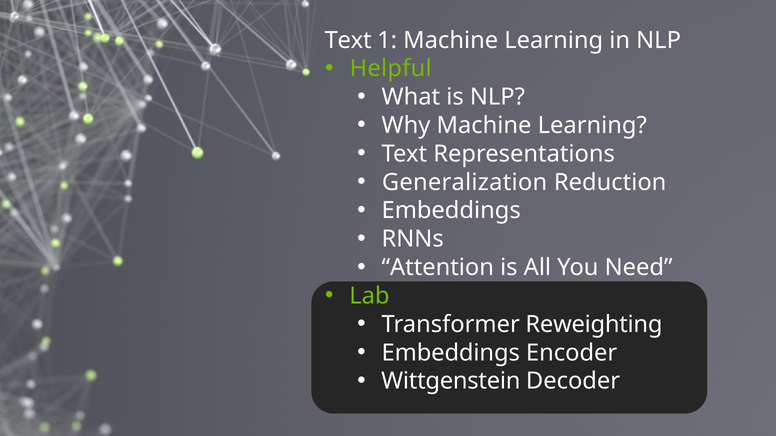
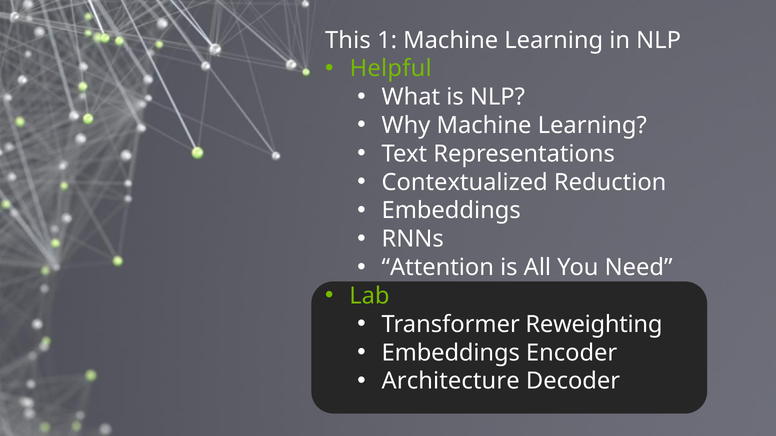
Text at (348, 40): Text -> This
Generalization: Generalization -> Contextualized
Wittgenstein: Wittgenstein -> Architecture
